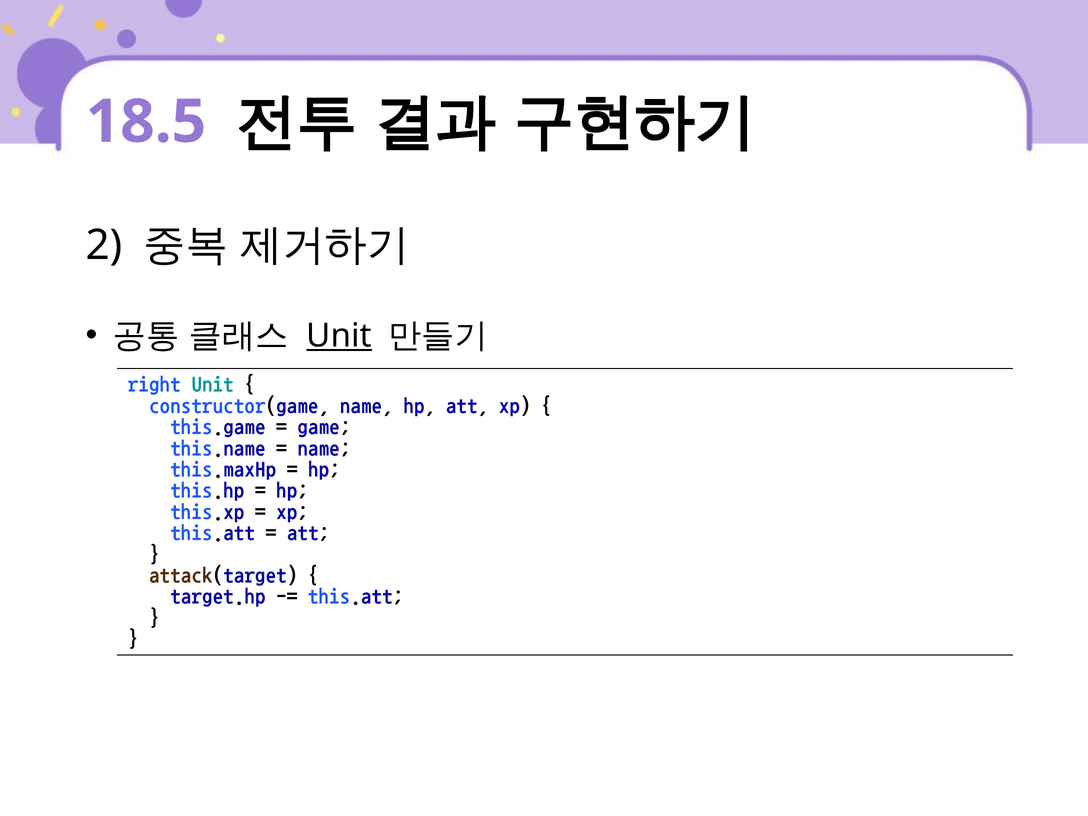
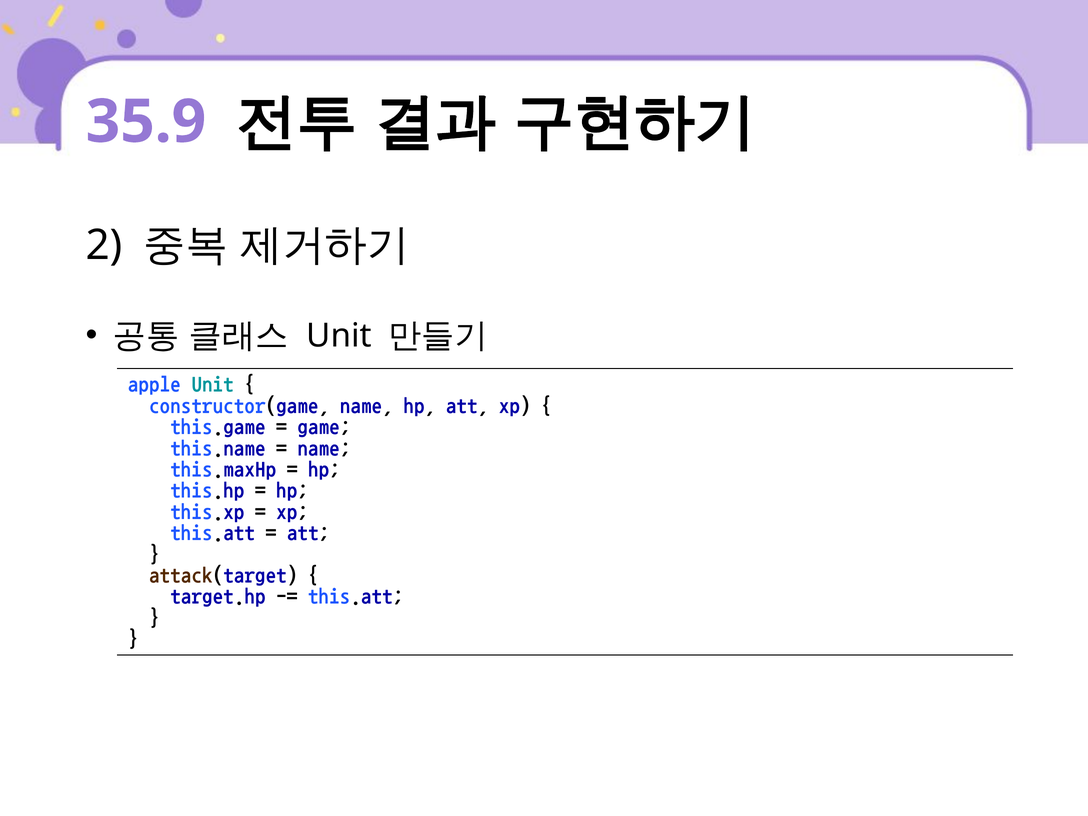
18.5: 18.5 -> 35.9
Unit at (339, 336) underline: present -> none
right: right -> apple
